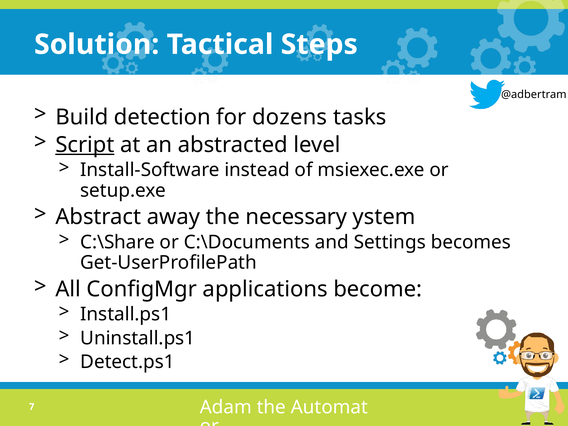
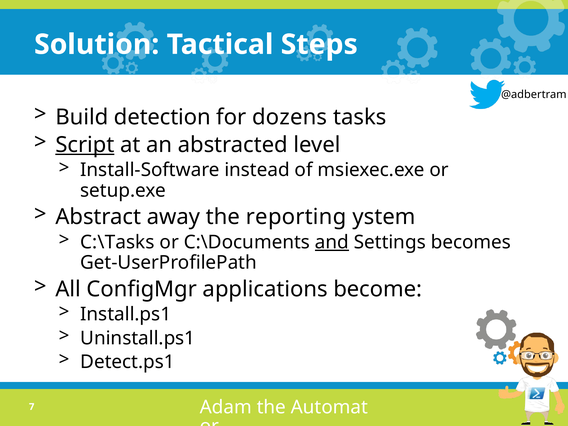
necessary: necessary -> reporting
C:\Share: C:\Share -> C:\Tasks
and underline: none -> present
